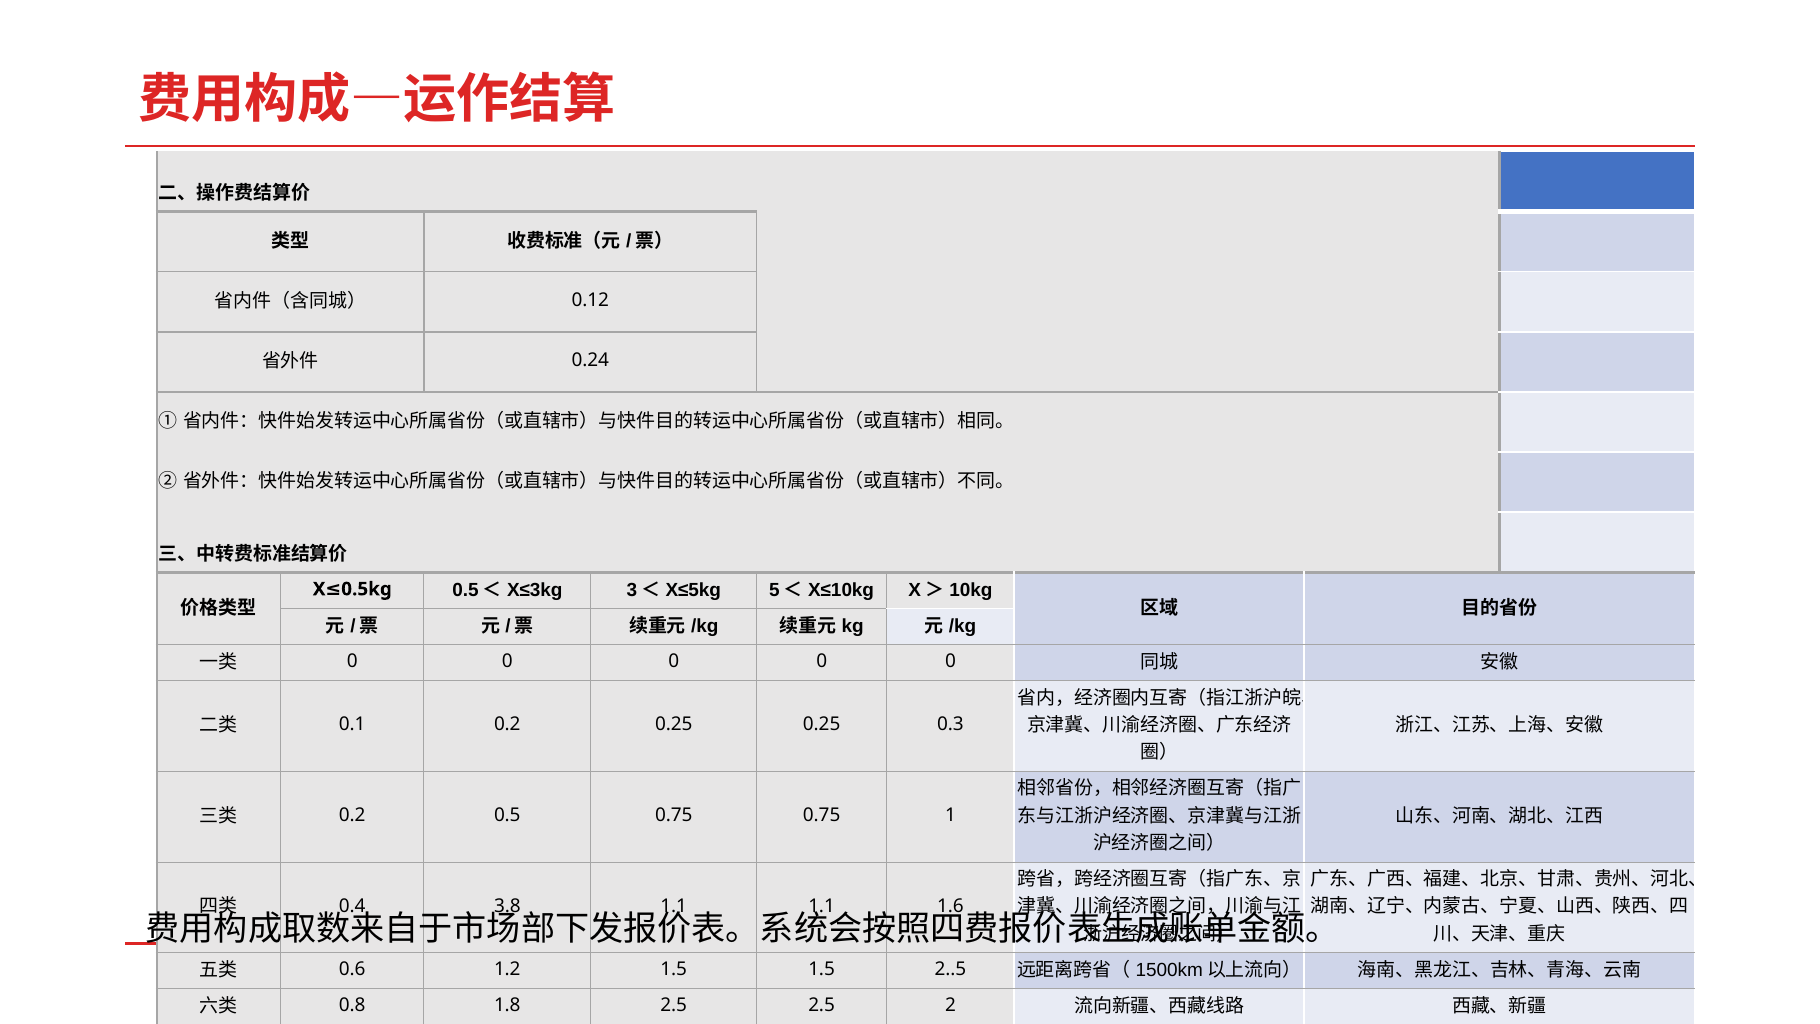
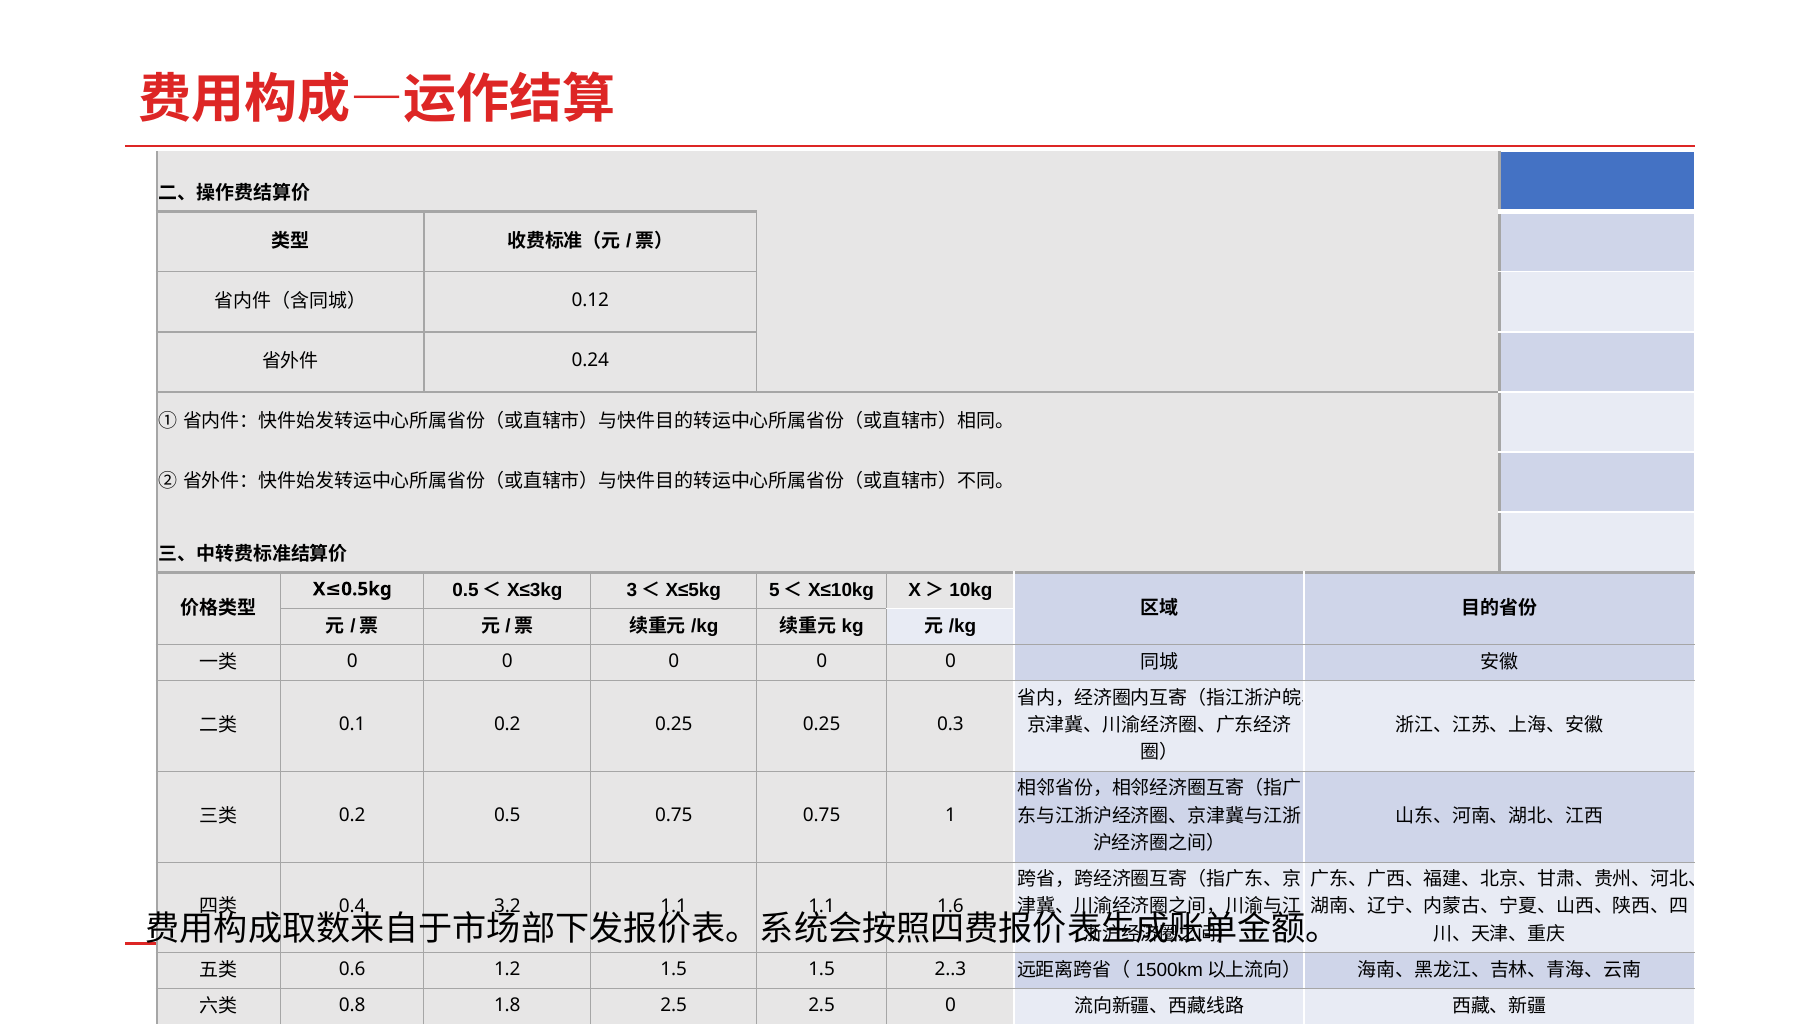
3.8: 3.8 -> 3.2
2..5: 2..5 -> 2..3
2.5 2: 2 -> 0
